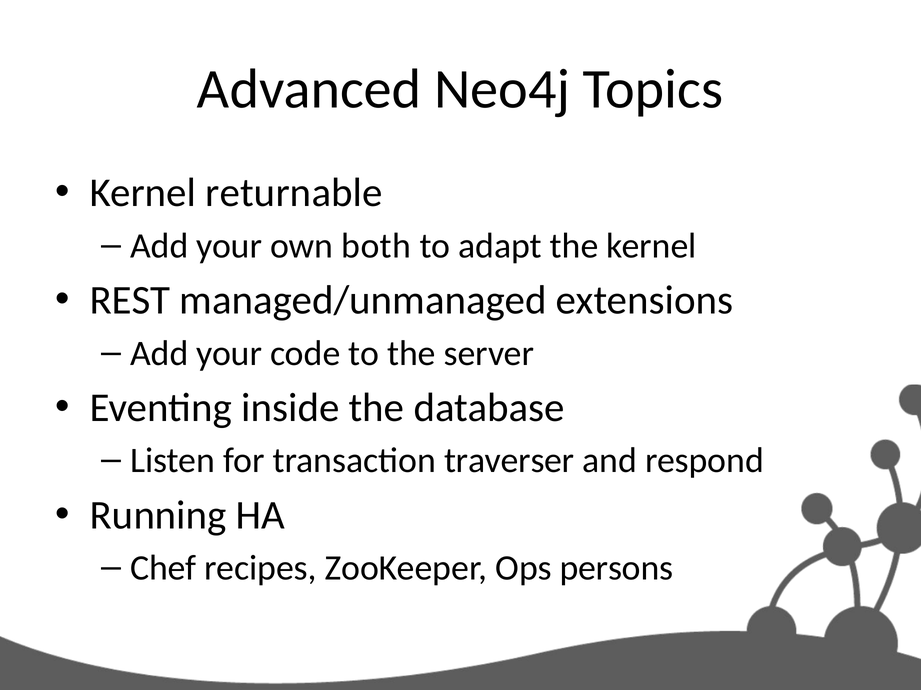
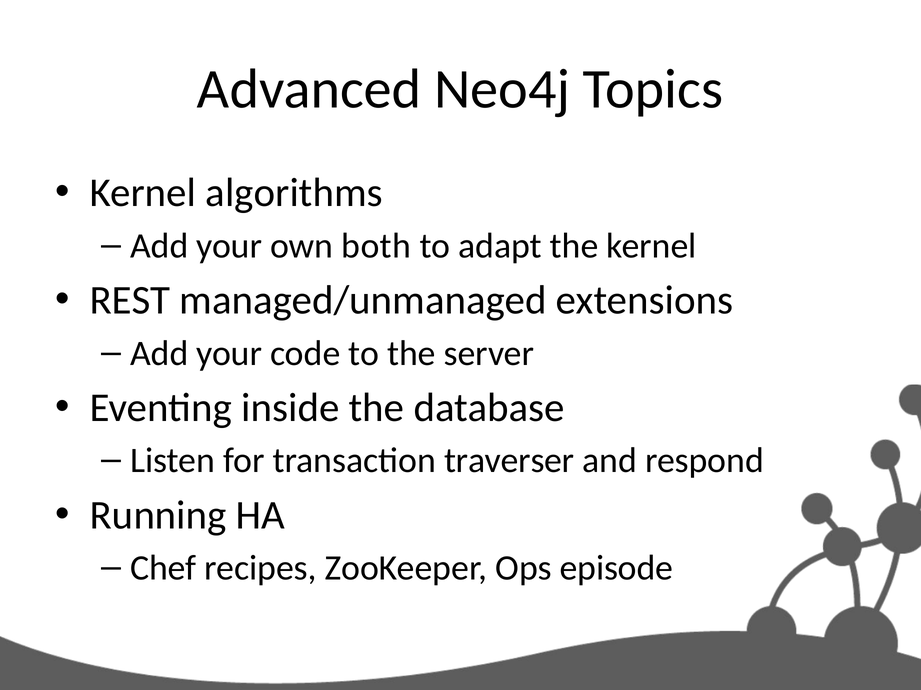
returnable: returnable -> algorithms
persons: persons -> episode
